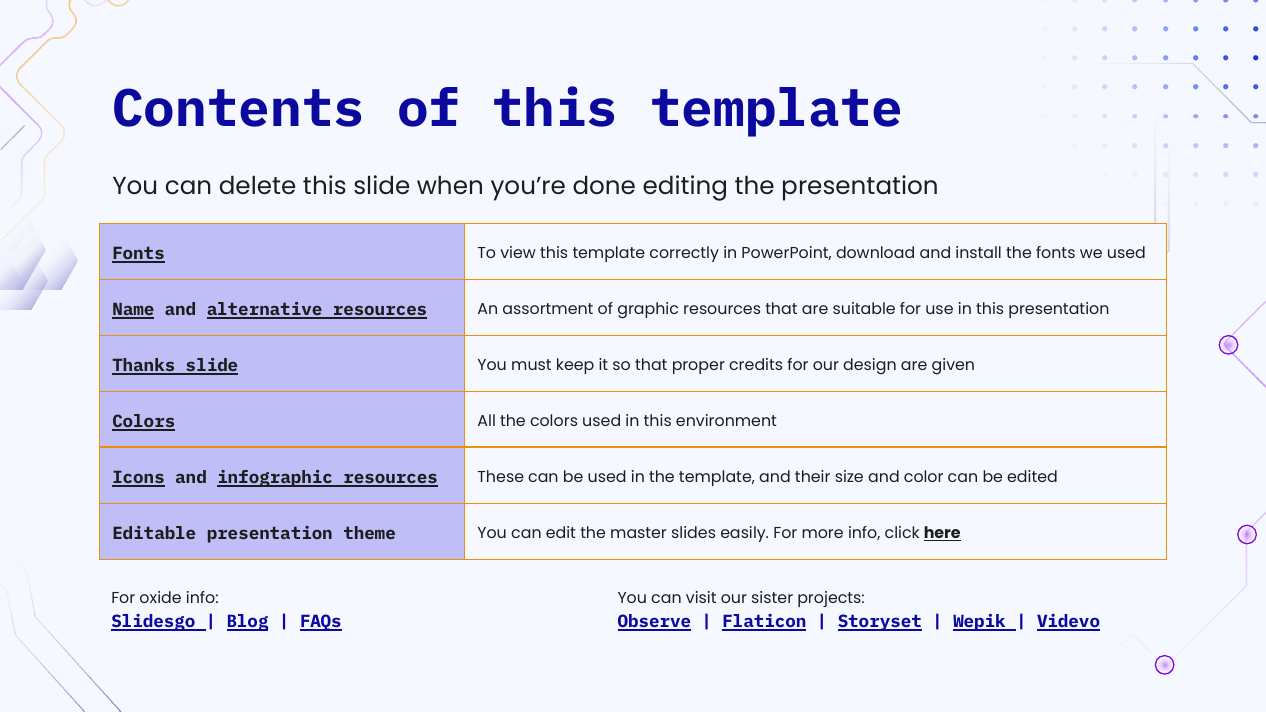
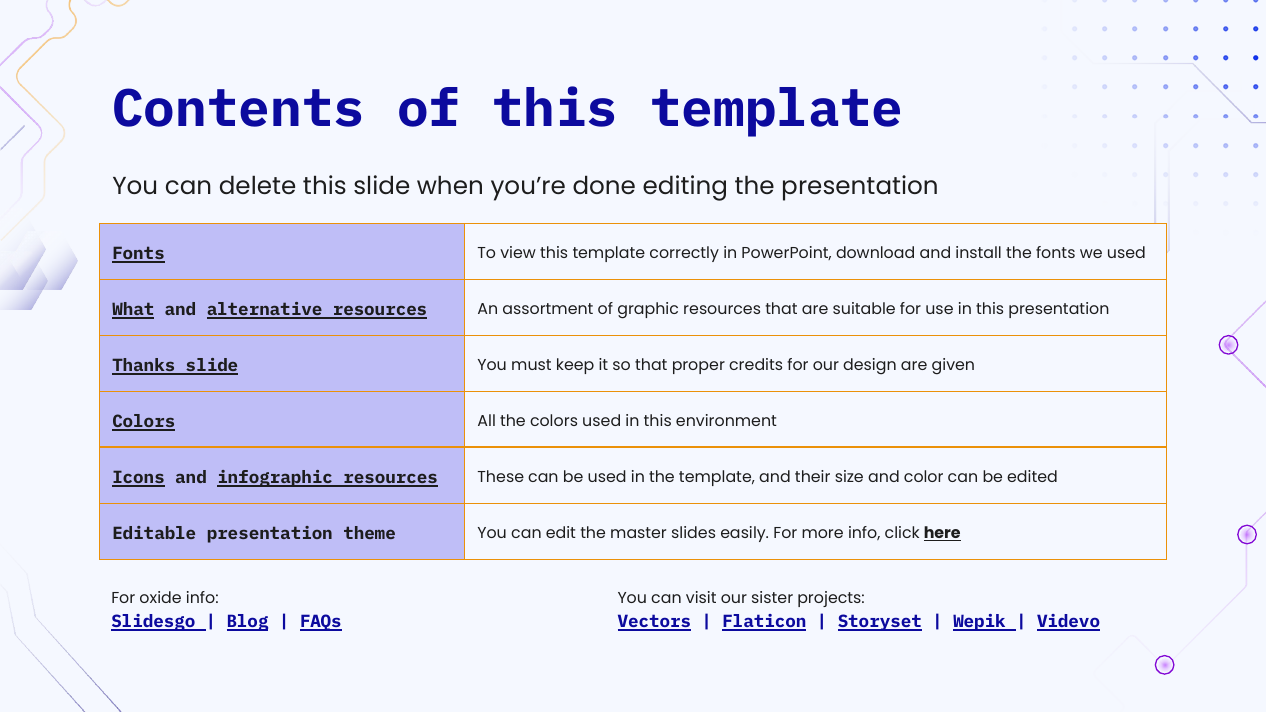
Name: Name -> What
Observe: Observe -> Vectors
